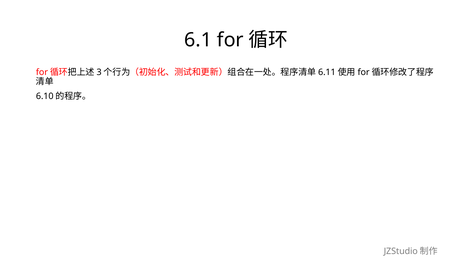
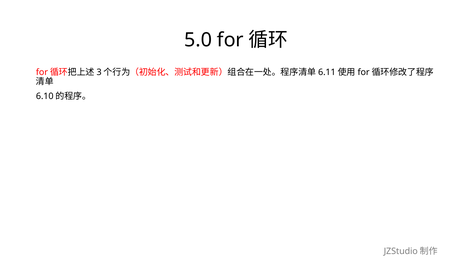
6.1: 6.1 -> 5.0
